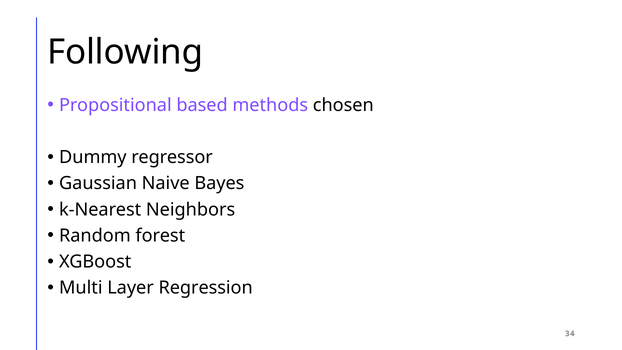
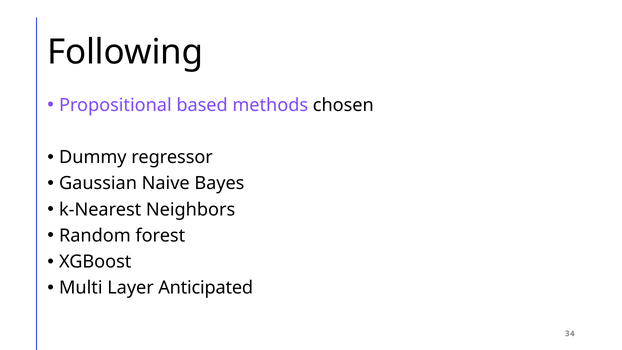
Regression: Regression -> Anticipated
